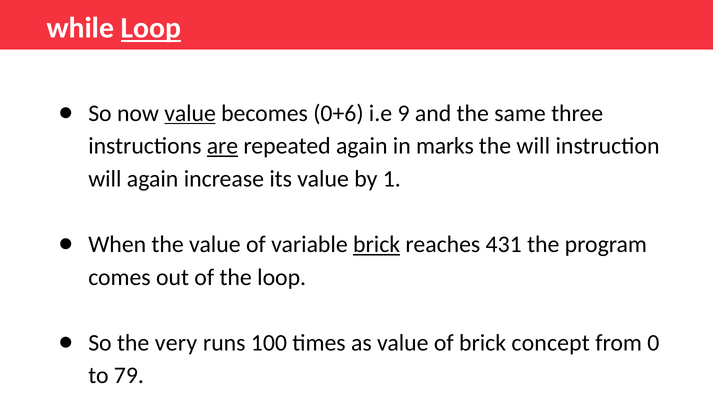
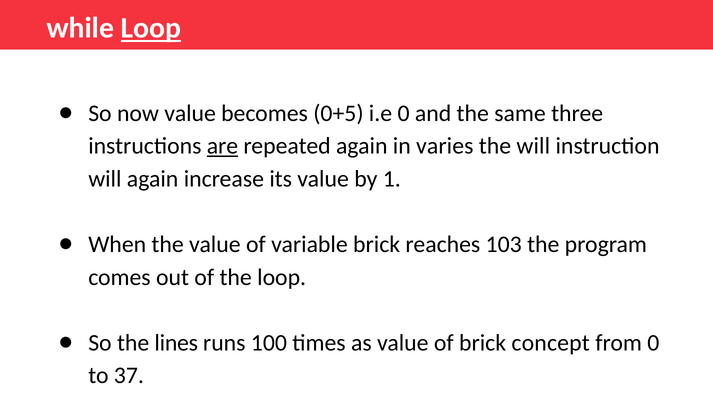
value at (190, 113) underline: present -> none
0+6: 0+6 -> 0+5
i.e 9: 9 -> 0
marks: marks -> varies
brick at (377, 244) underline: present -> none
431: 431 -> 103
very: very -> lines
79: 79 -> 37
